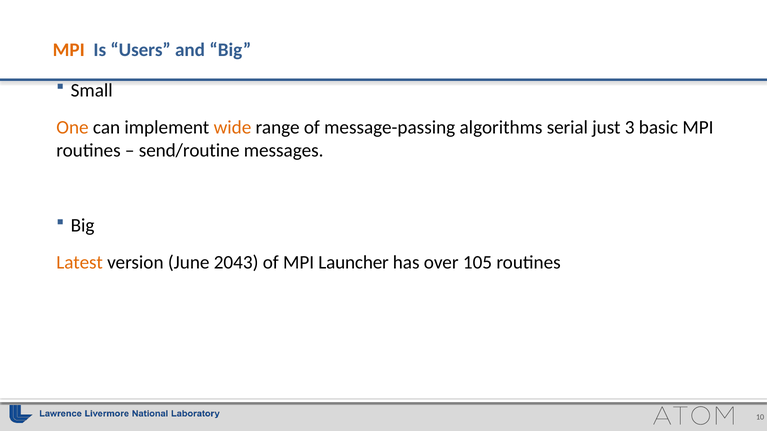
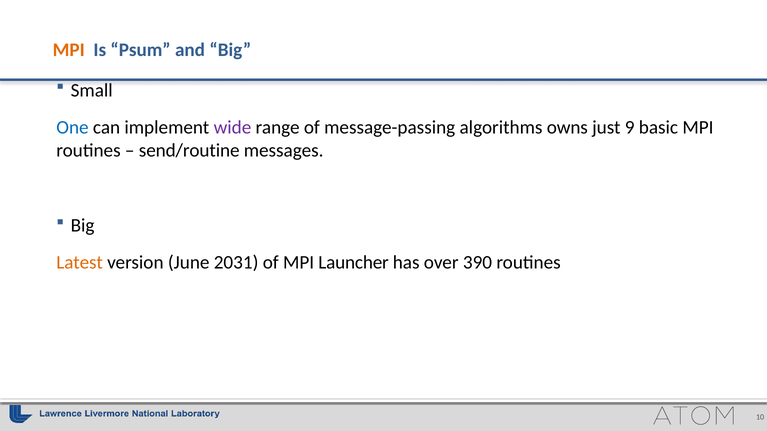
Users: Users -> Psum
One colour: orange -> blue
wide colour: orange -> purple
serial: serial -> owns
3: 3 -> 9
2043: 2043 -> 2031
105: 105 -> 390
